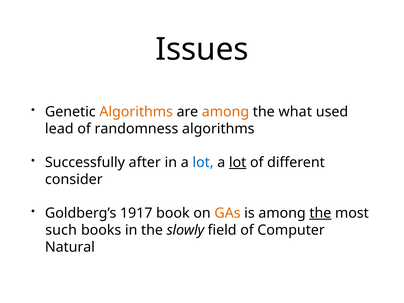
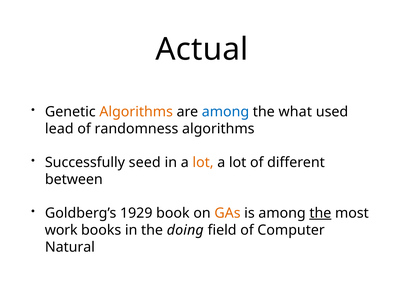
Issues: Issues -> Actual
among at (225, 112) colour: orange -> blue
after: after -> seed
lot at (203, 162) colour: blue -> orange
lot at (238, 162) underline: present -> none
consider: consider -> between
1917: 1917 -> 1929
such: such -> work
slowly: slowly -> doing
